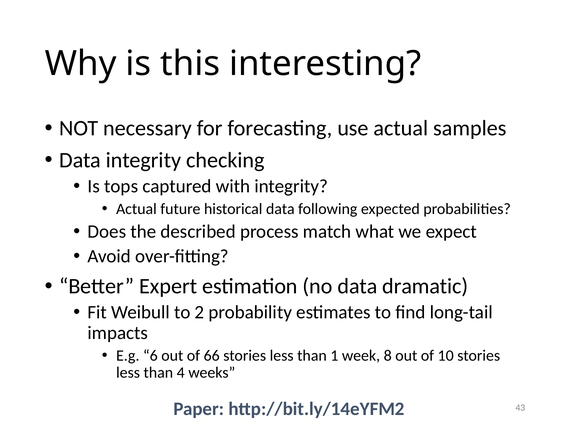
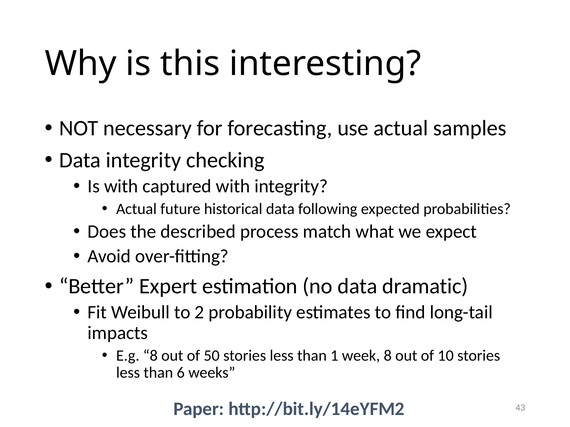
Is tops: tops -> with
E.g 6: 6 -> 8
66: 66 -> 50
4: 4 -> 6
